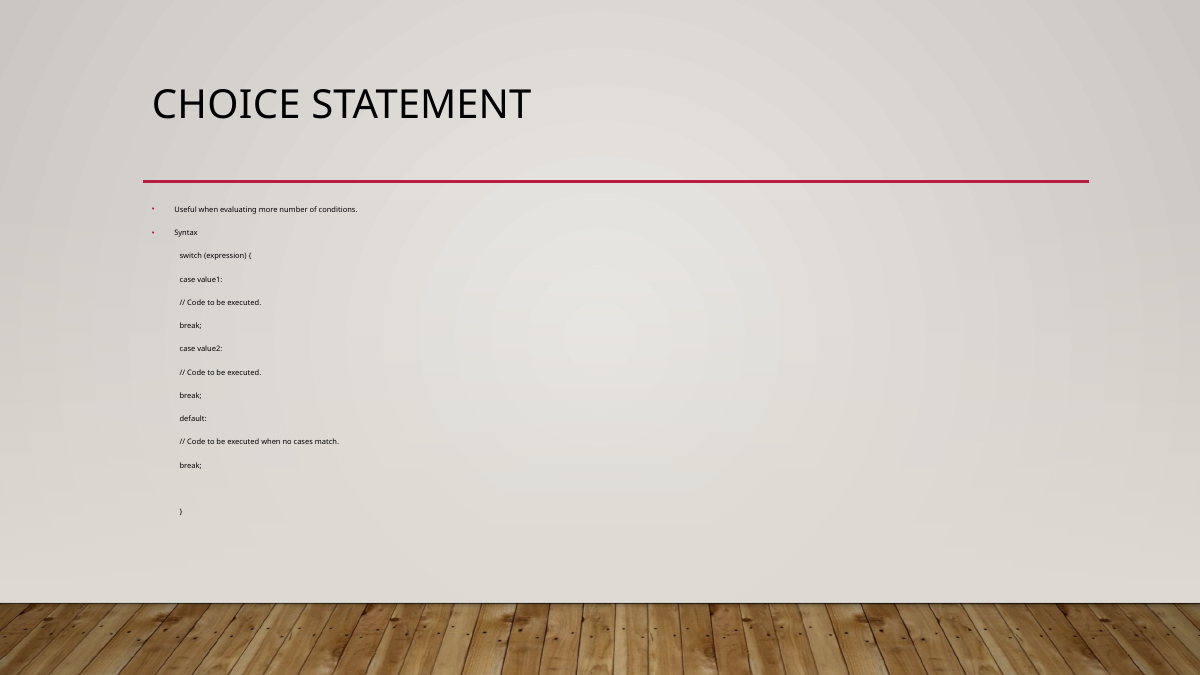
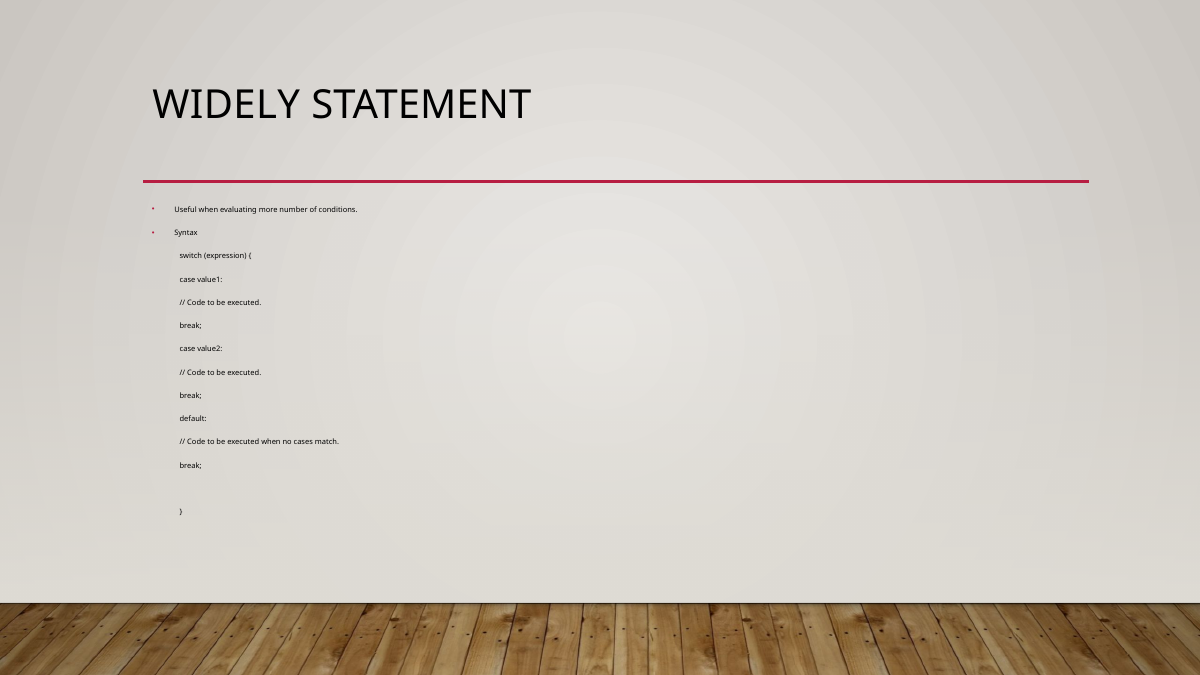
CHOICE: CHOICE -> WIDELY
